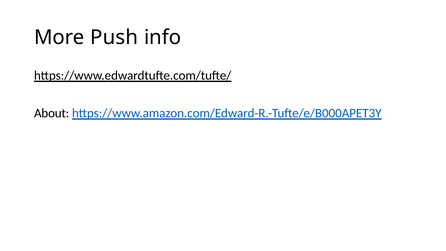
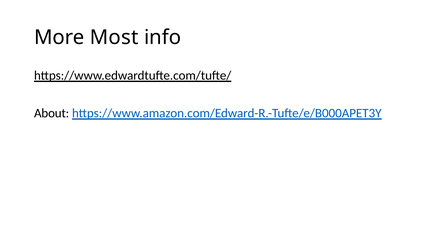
Push: Push -> Most
